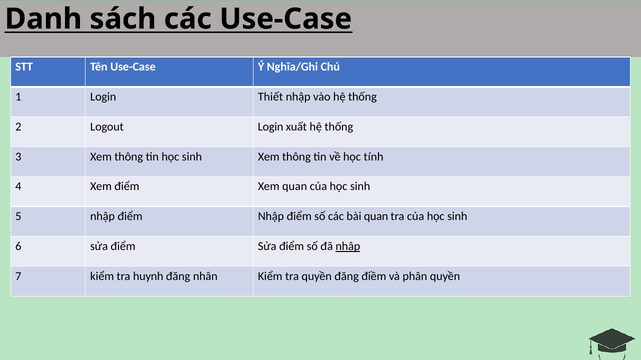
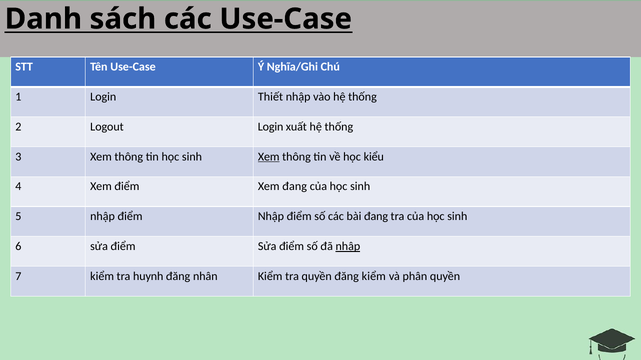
Xem at (269, 157) underline: none -> present
tính: tính -> kiểu
Xem quan: quan -> đang
bài quan: quan -> đang
đăng điềm: điềm -> kiểm
